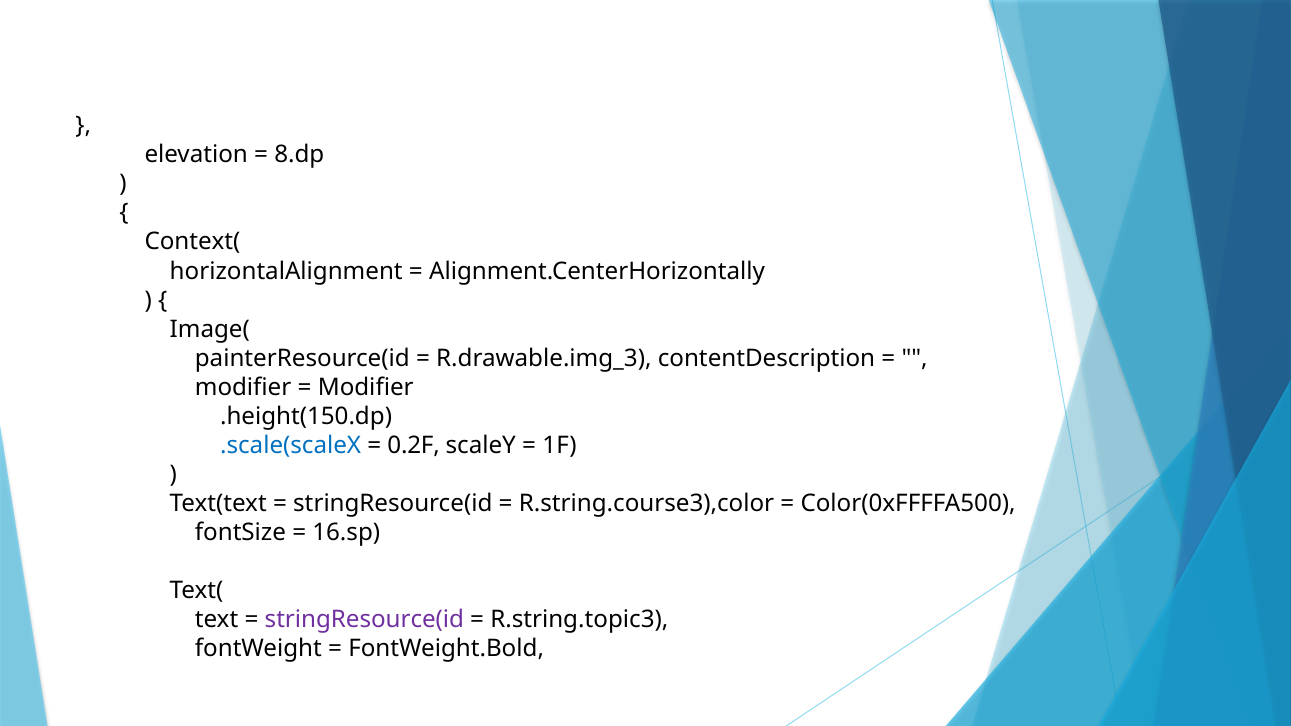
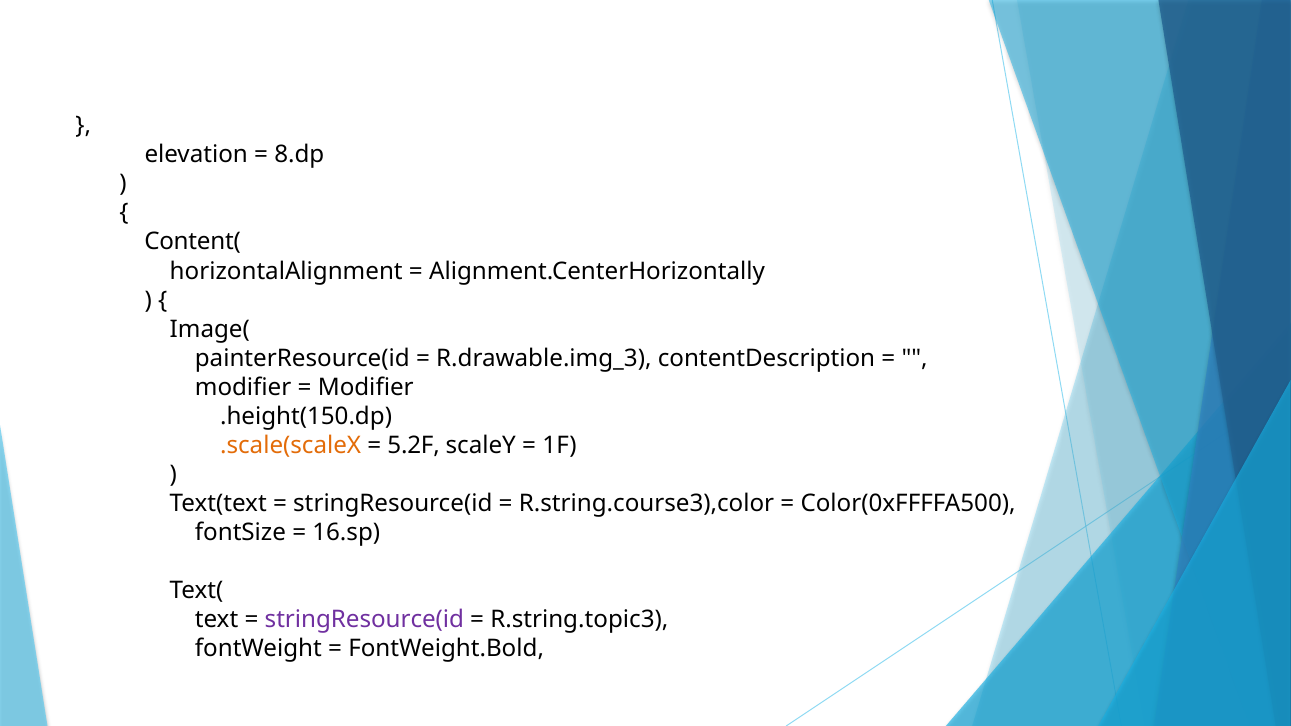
Context(: Context( -> Content(
.scale(scaleX colour: blue -> orange
0.2F: 0.2F -> 5.2F
